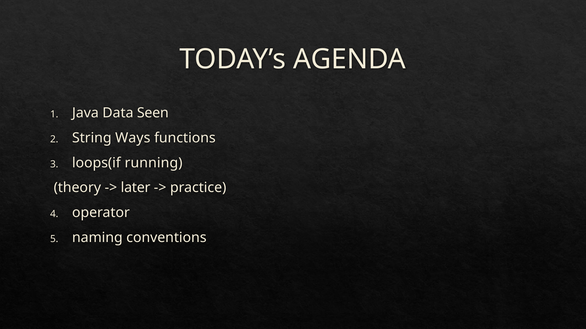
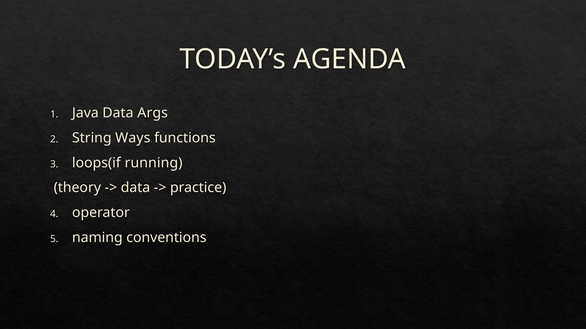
Seen: Seen -> Args
later at (136, 188): later -> data
